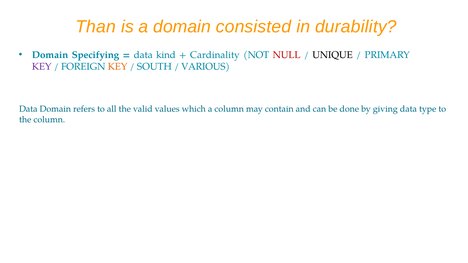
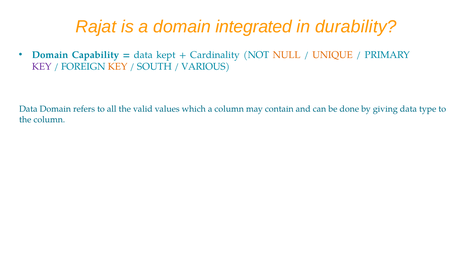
Than: Than -> Rajat
consisted: consisted -> integrated
Specifying: Specifying -> Capability
kind: kind -> kept
NULL colour: red -> orange
UNIQUE colour: black -> orange
